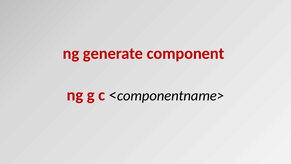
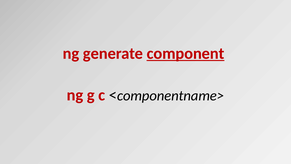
component underline: none -> present
